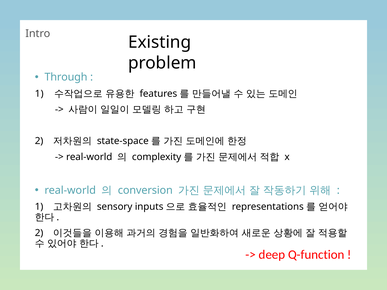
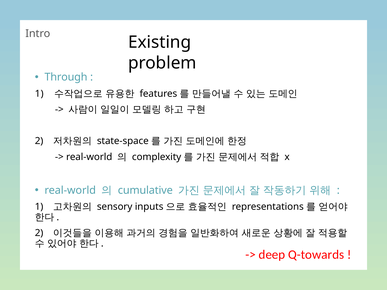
conversion: conversion -> cumulative
Q-function: Q-function -> Q-towards
